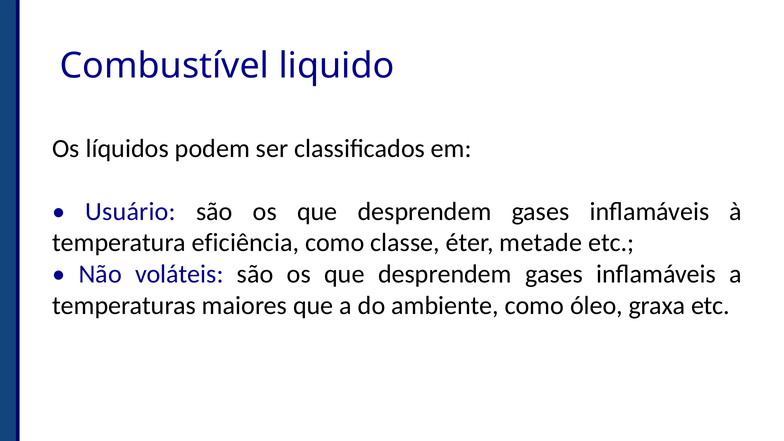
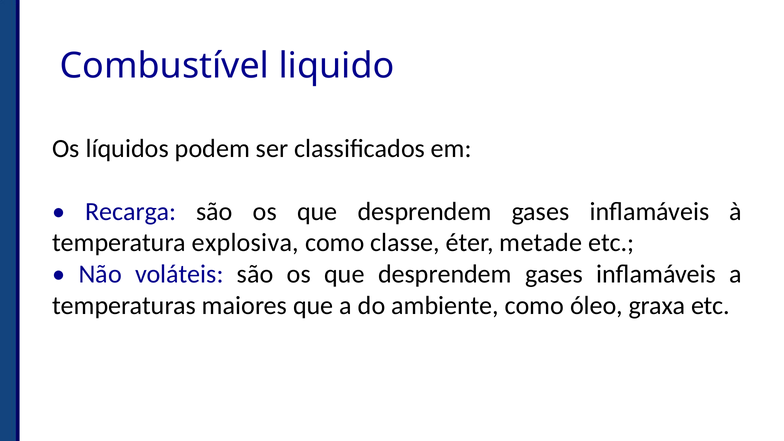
Usuário: Usuário -> Recarga
eficiência: eficiência -> explosiva
